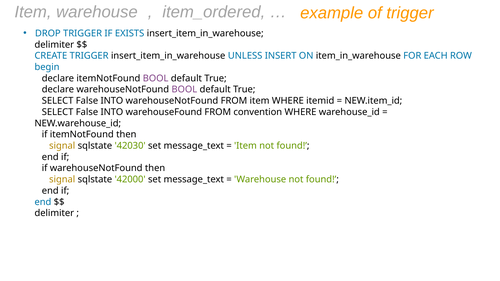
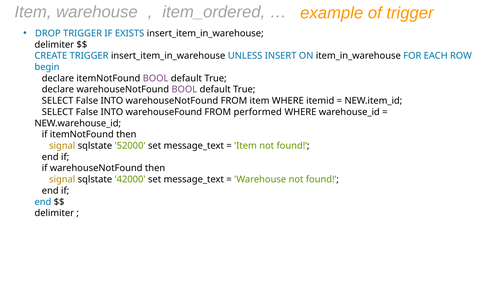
convention: convention -> performed
42030: 42030 -> 52000
